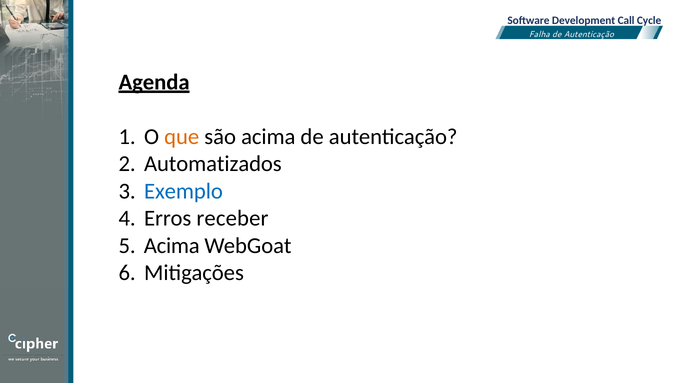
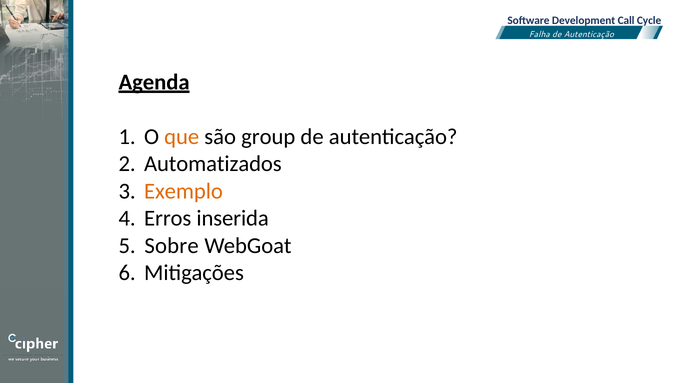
são acima: acima -> group
Exemplo colour: blue -> orange
receber: receber -> inserida
Acima at (172, 245): Acima -> Sobre
